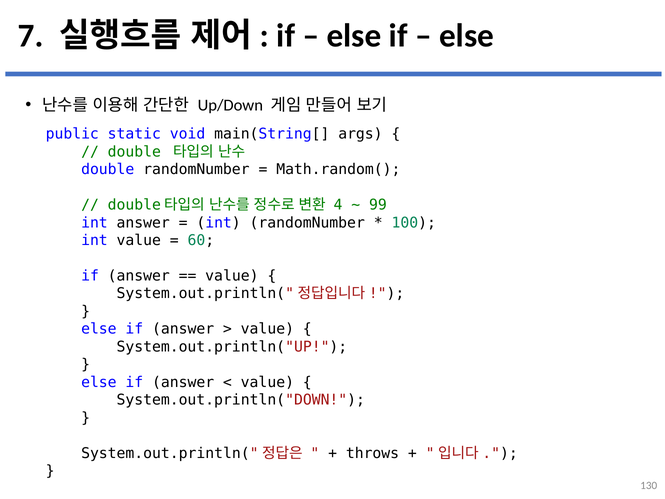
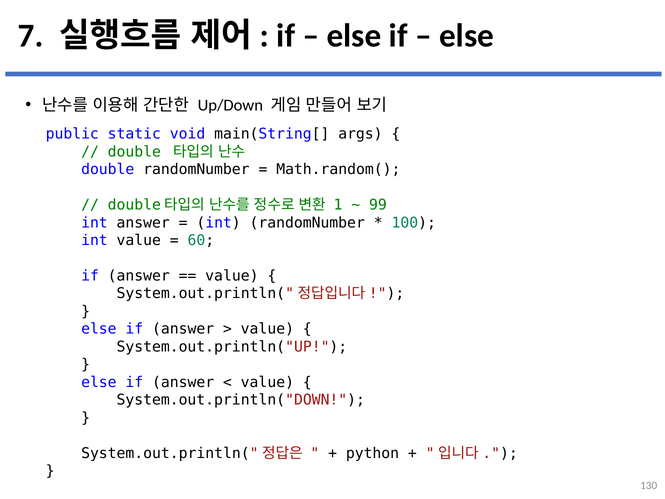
4: 4 -> 1
throws: throws -> python
